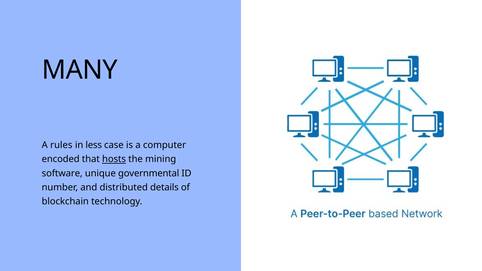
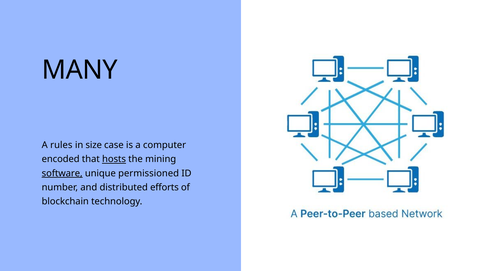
less: less -> size
software underline: none -> present
governmental: governmental -> permissioned
details: details -> efforts
